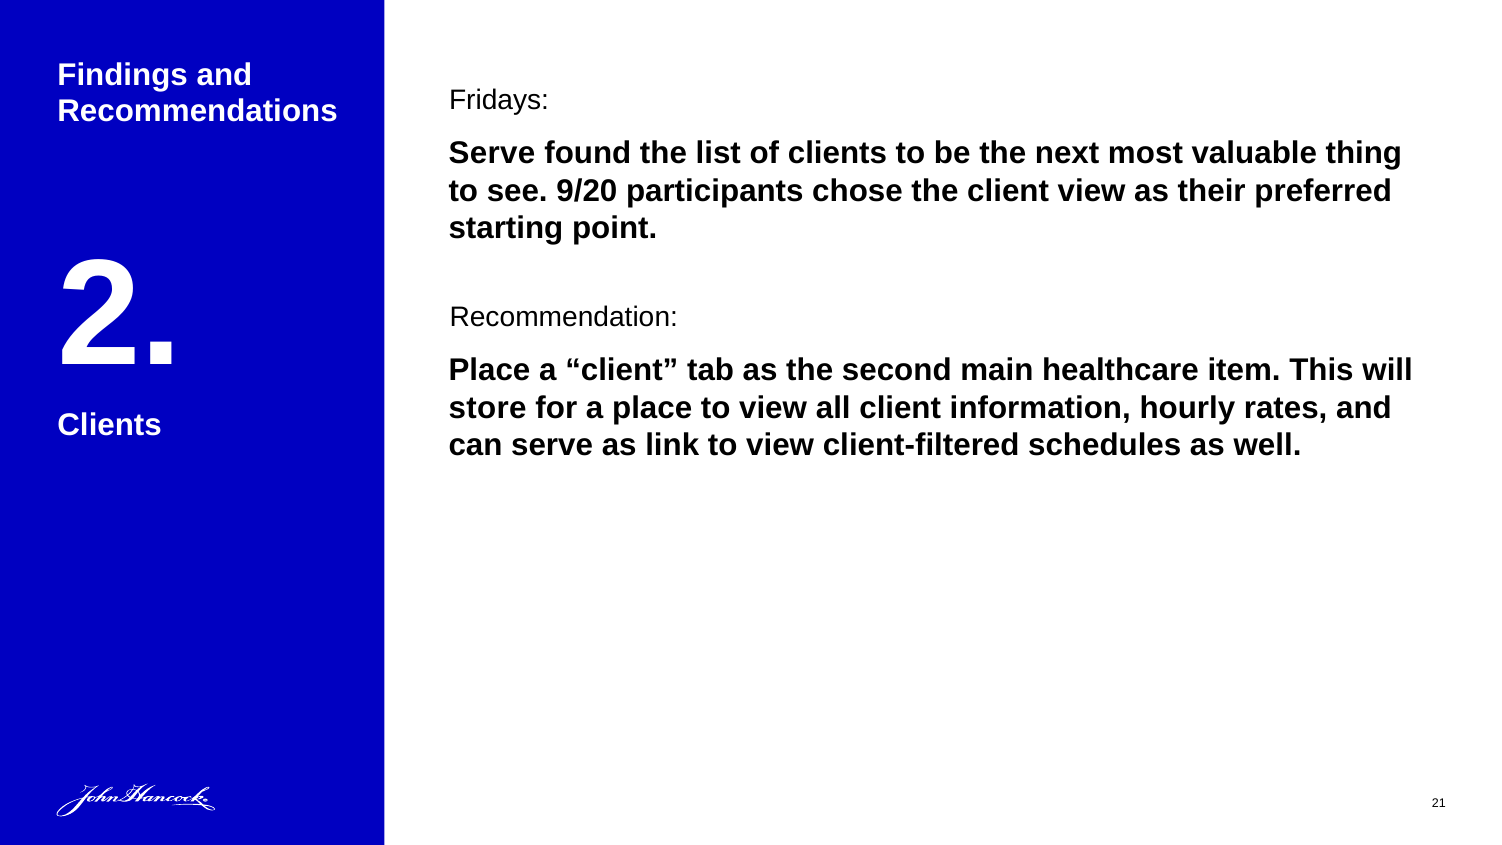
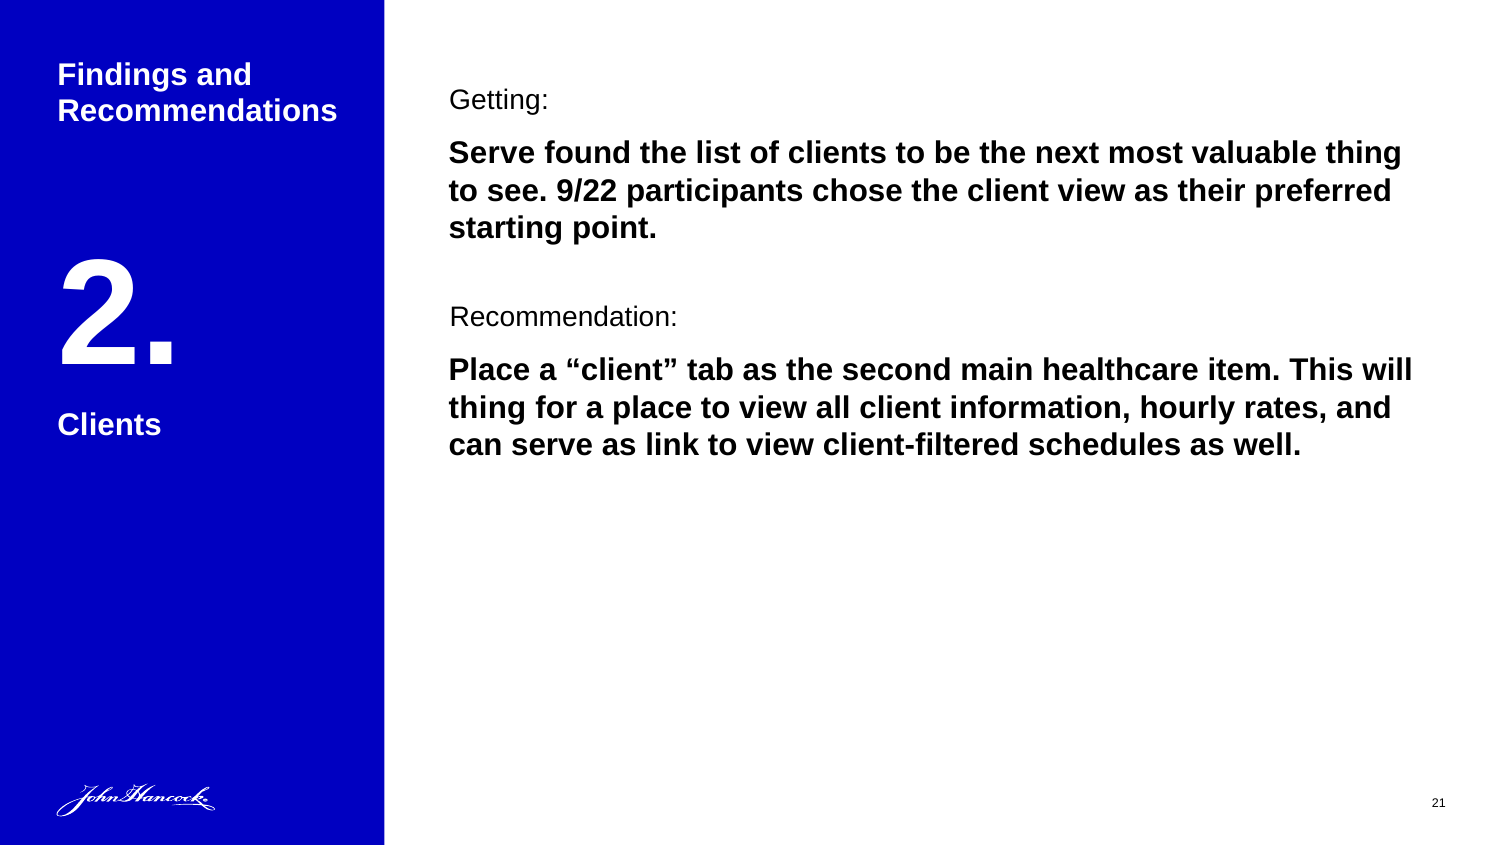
Fridays: Fridays -> Getting
9/20: 9/20 -> 9/22
store at (488, 408): store -> thing
